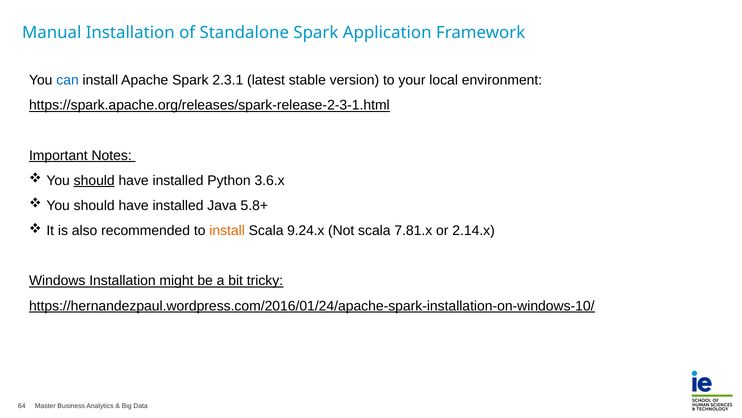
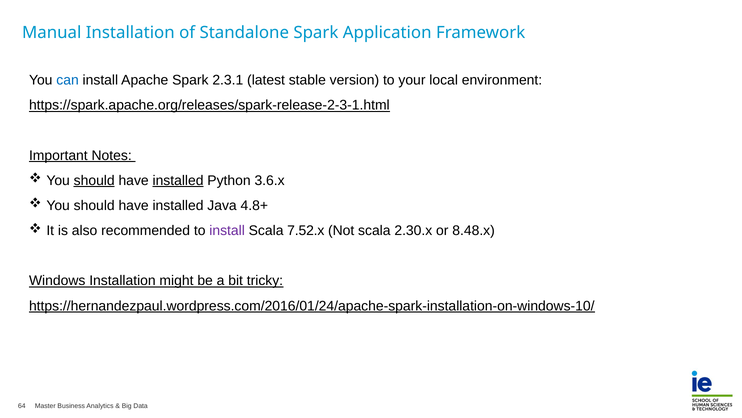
installed at (178, 180) underline: none -> present
5.8+: 5.8+ -> 4.8+
install at (227, 230) colour: orange -> purple
9.24.x: 9.24.x -> 7.52.x
7.81.x: 7.81.x -> 2.30.x
2.14.x: 2.14.x -> 8.48.x
